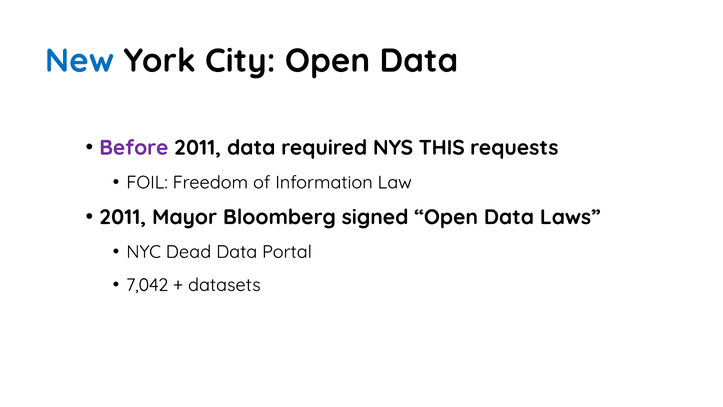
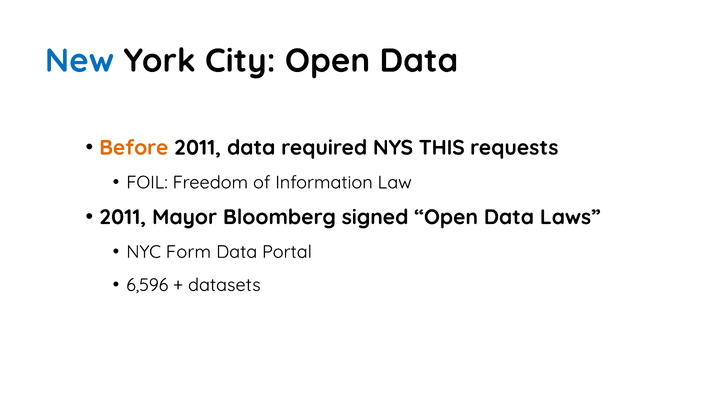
Before colour: purple -> orange
Dead: Dead -> Form
7,042: 7,042 -> 6,596
